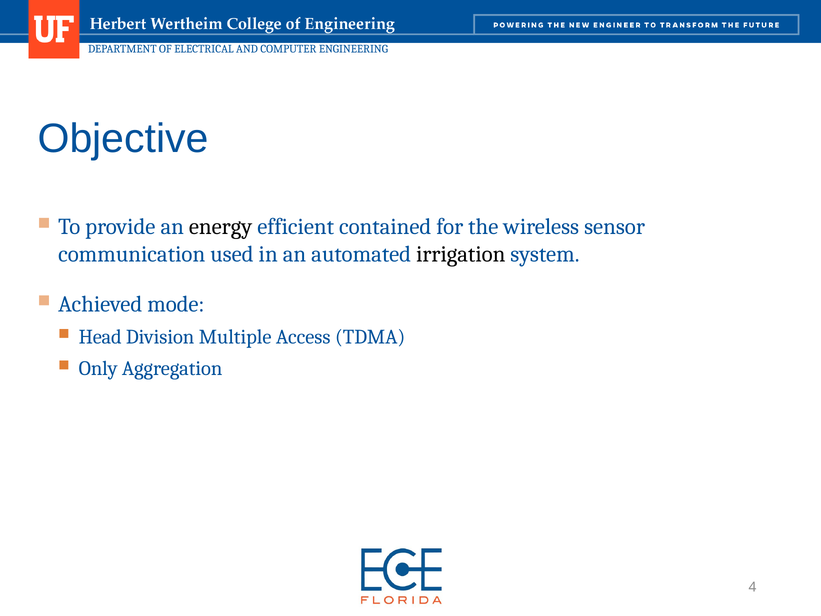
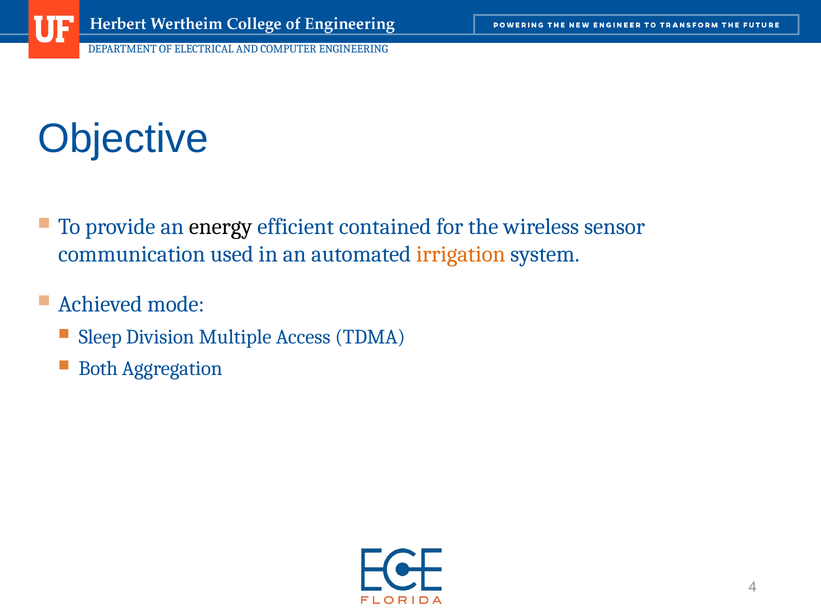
irrigation colour: black -> orange
Head: Head -> Sleep
Only: Only -> Both
